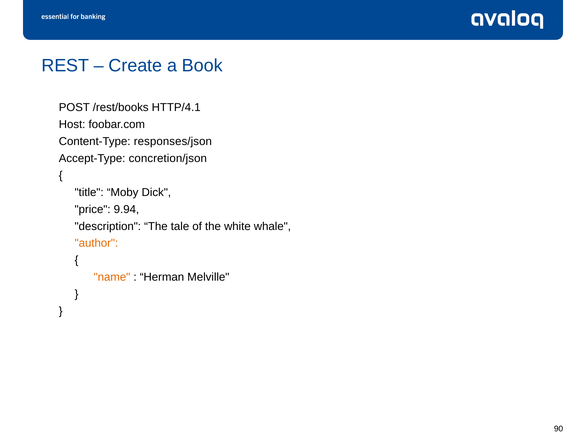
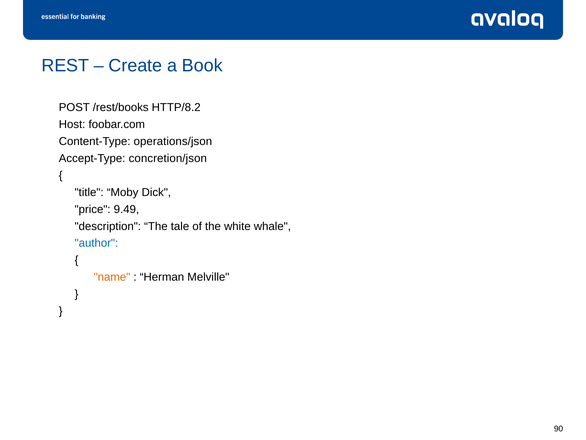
HTTP/4.1: HTTP/4.1 -> HTTP/8.2
responses/json: responses/json -> operations/json
9.94: 9.94 -> 9.49
author colour: orange -> blue
